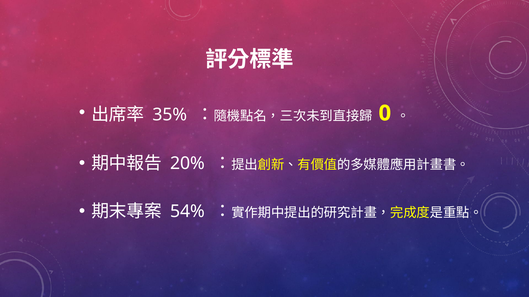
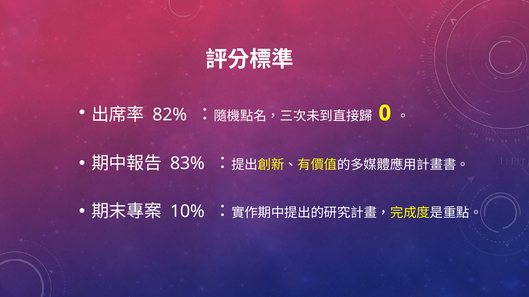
35%: 35% -> 82%
20%: 20% -> 83%
54%: 54% -> 10%
